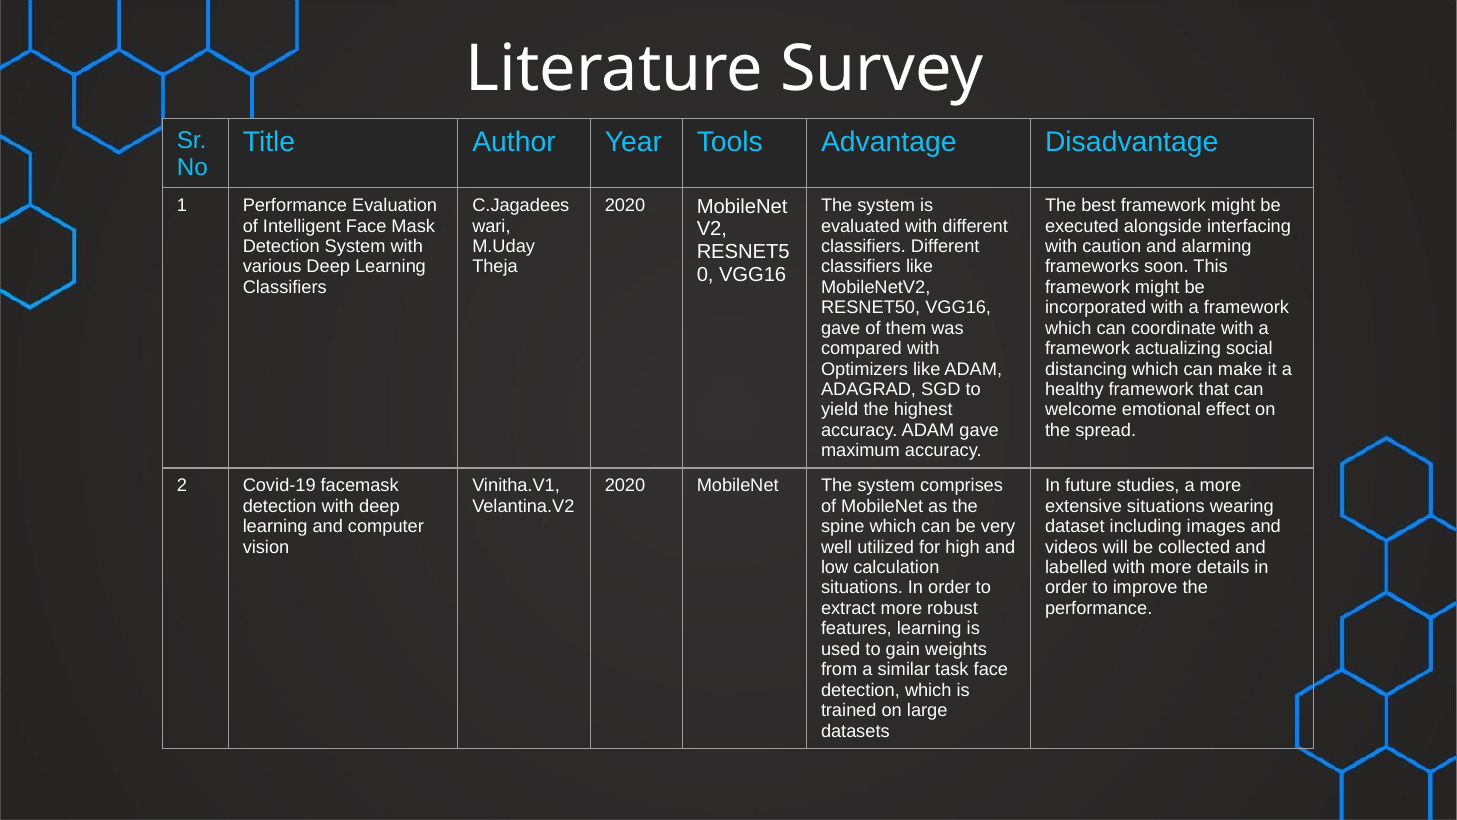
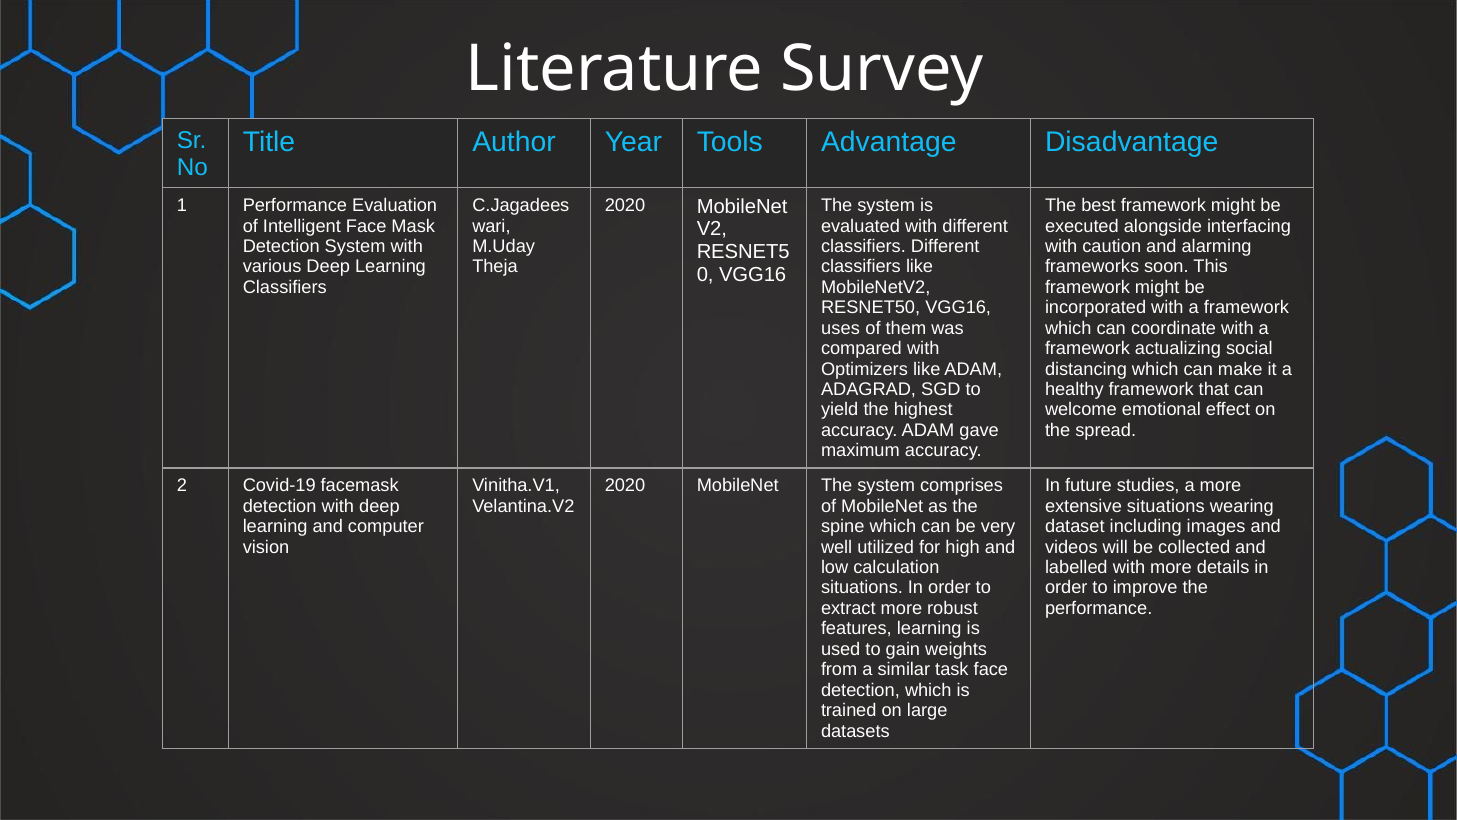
gave at (841, 328): gave -> uses
